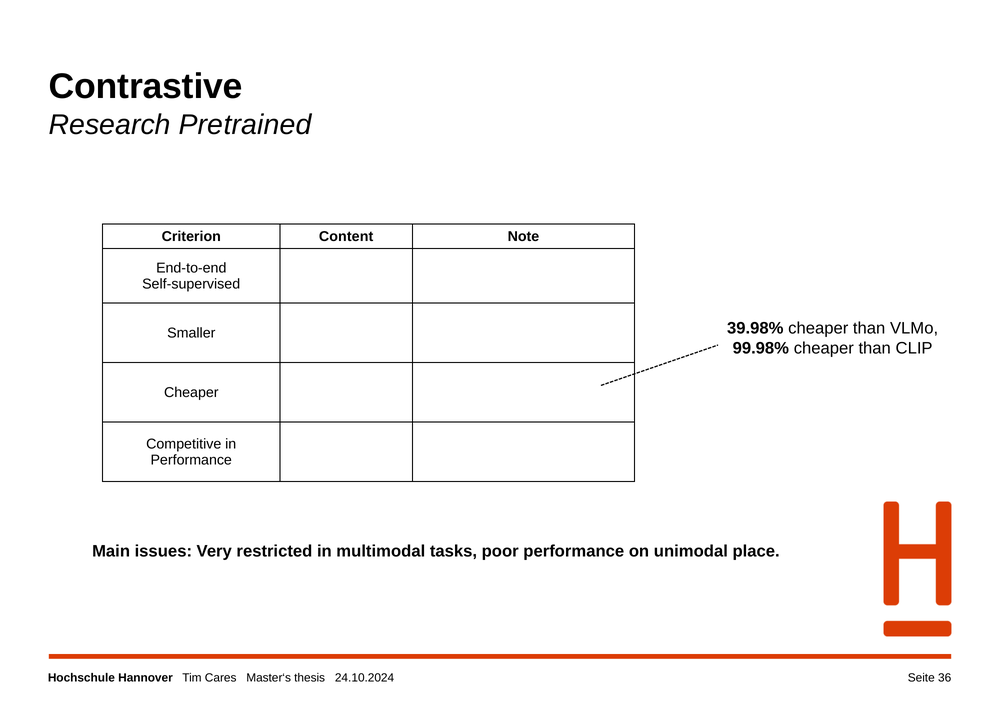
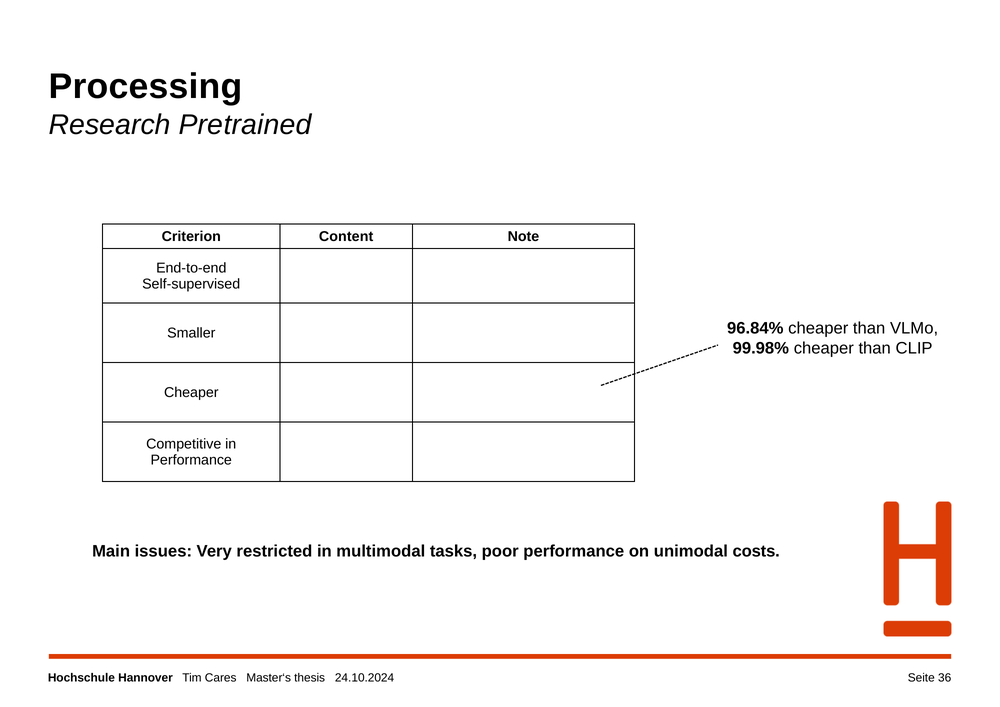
Contrastive: Contrastive -> Processing
39.98%: 39.98% -> 96.84%
unimodal place: place -> costs
